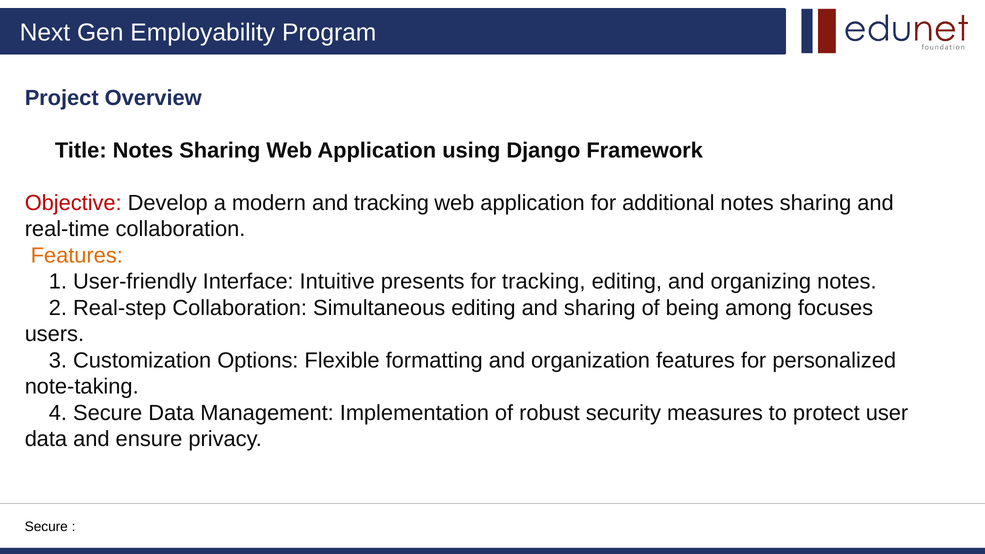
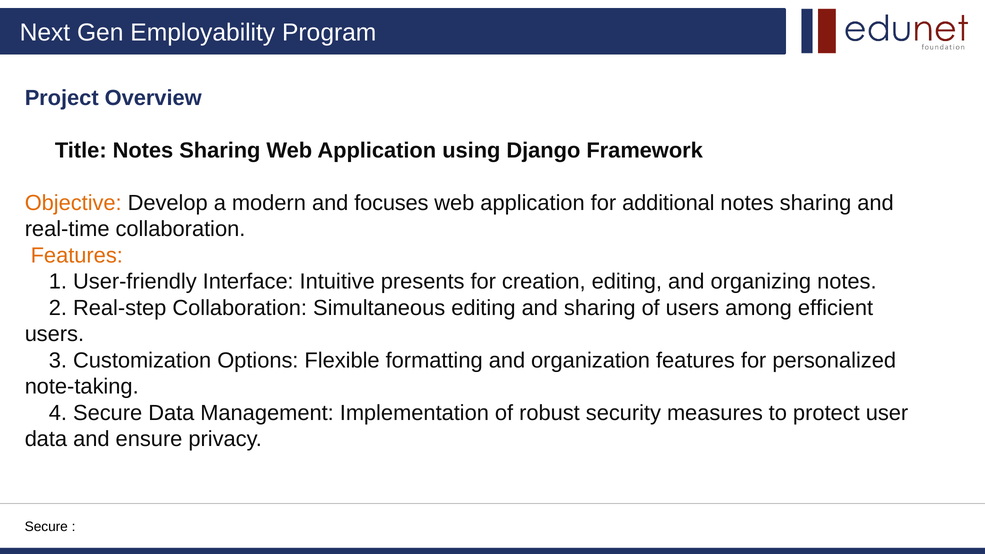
Objective colour: red -> orange
and tracking: tracking -> focuses
for tracking: tracking -> creation
of being: being -> users
focuses: focuses -> efficient
